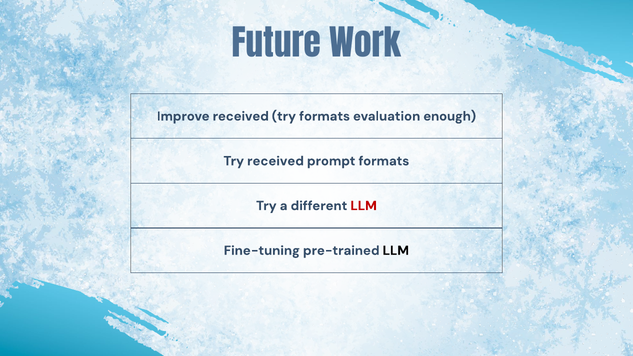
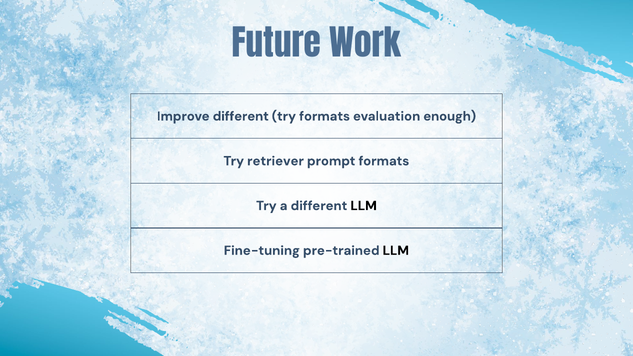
Improve received: received -> different
Try received: received -> retriever
LLM at (364, 206) colour: red -> black
